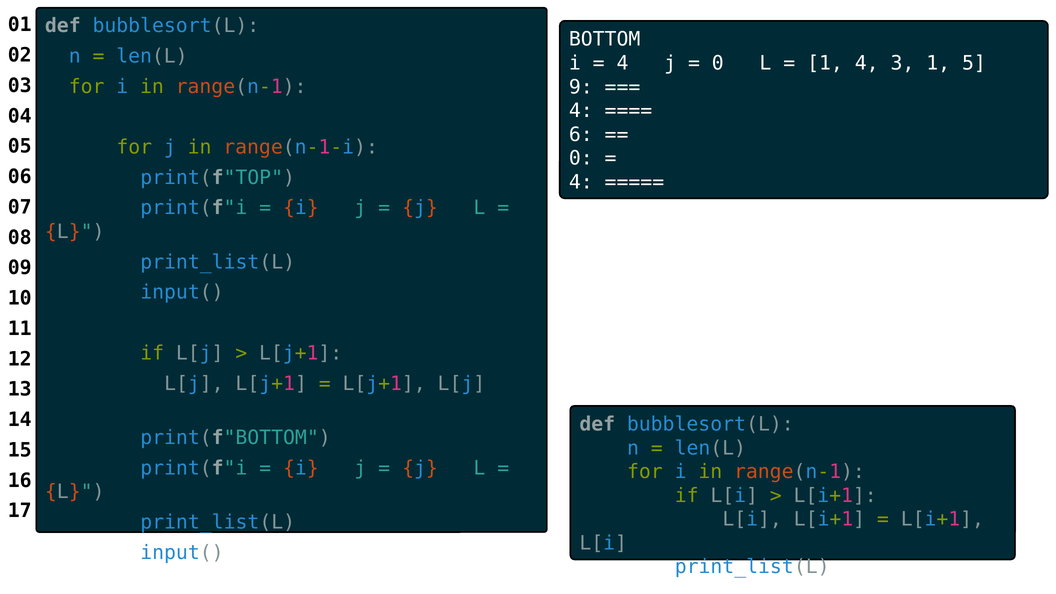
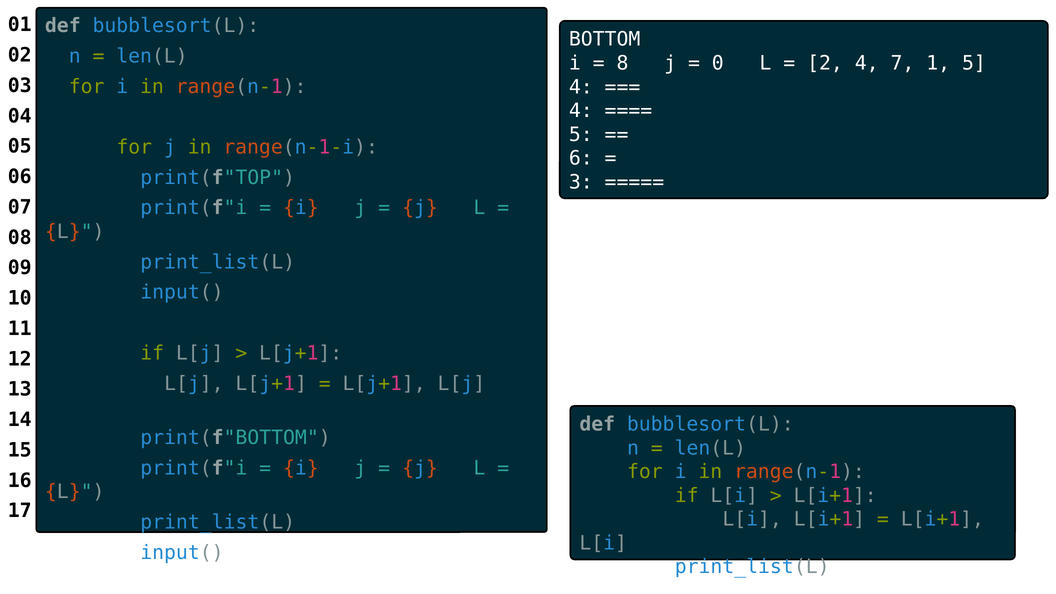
4 at (623, 63): 4 -> 8
1 at (825, 63): 1 -> 2
3: 3 -> 7
9 at (581, 87): 9 -> 4
6 at (581, 134): 6 -> 5
0 at (581, 158): 0 -> 6
4 at (581, 182): 4 -> 3
